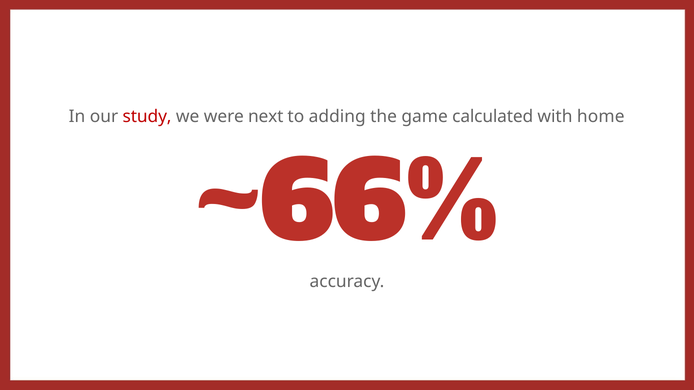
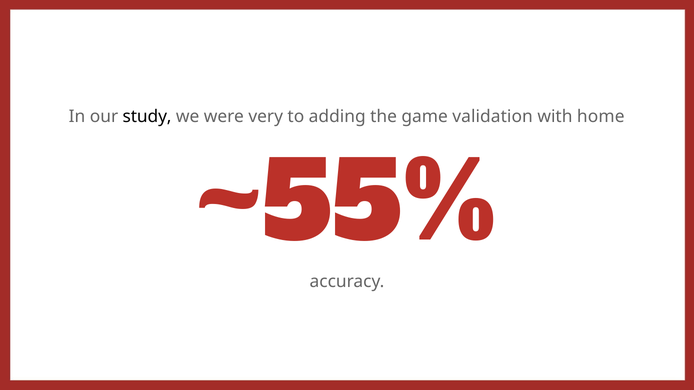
study colour: red -> black
next: next -> very
calculated: calculated -> validation
~66%: ~66% -> ~55%
